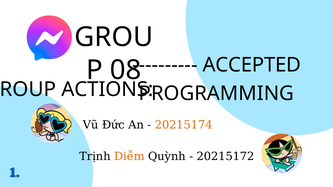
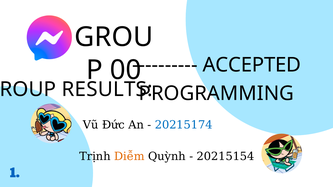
08: 08 -> 00
ACTIONS: ACTIONS -> RESULTS
20215174 colour: orange -> blue
20215172: 20215172 -> 20215154
